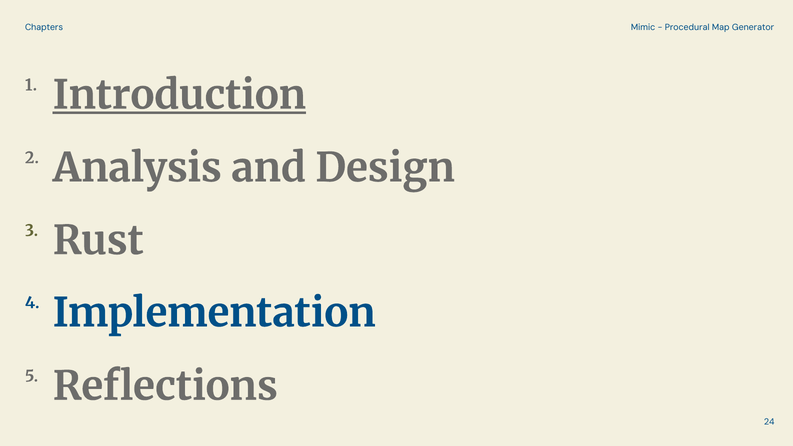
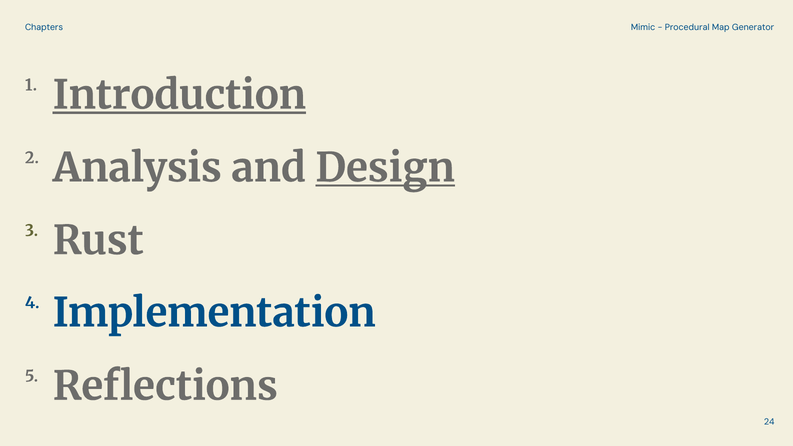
Design underline: none -> present
